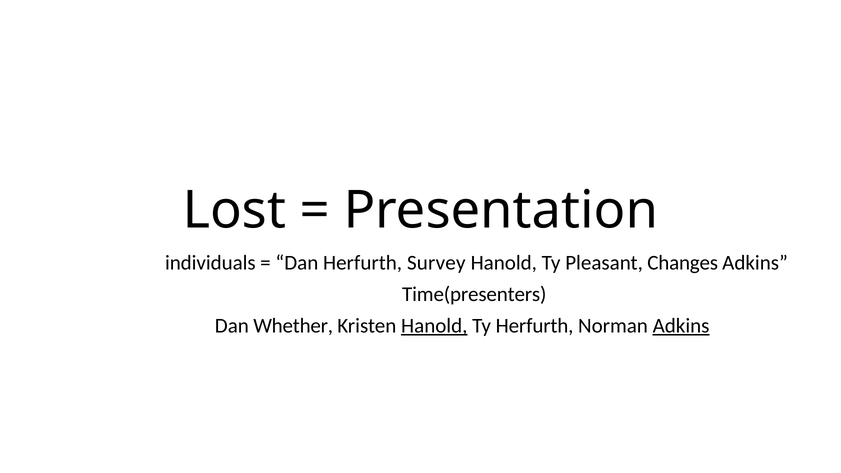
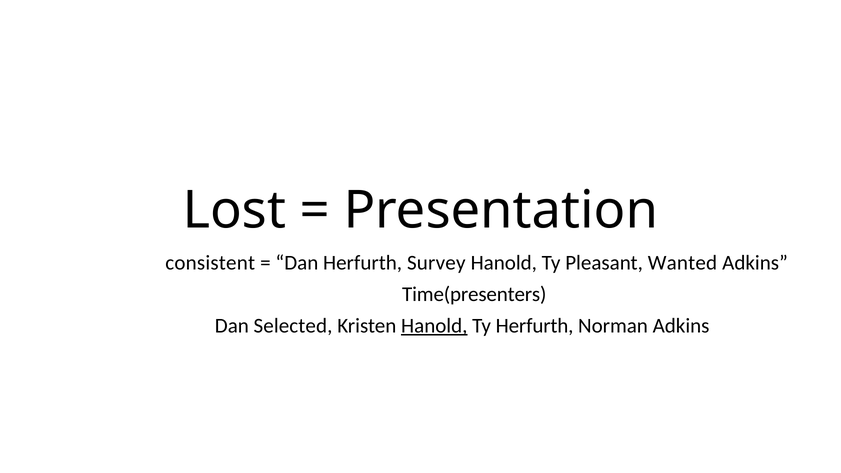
individuals: individuals -> consistent
Changes: Changes -> Wanted
Whether: Whether -> Selected
Adkins at (681, 326) underline: present -> none
